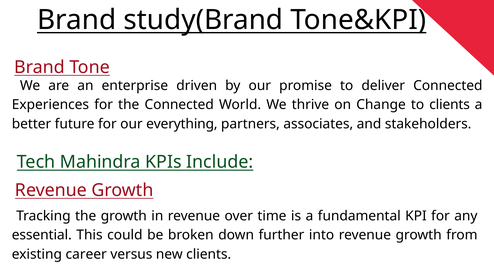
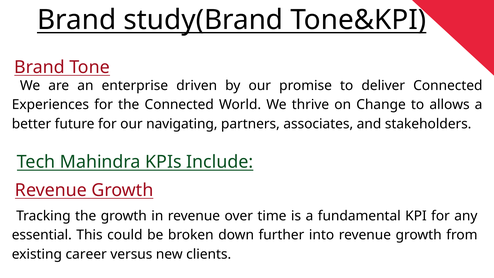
to clients: clients -> allows
everything: everything -> navigating
